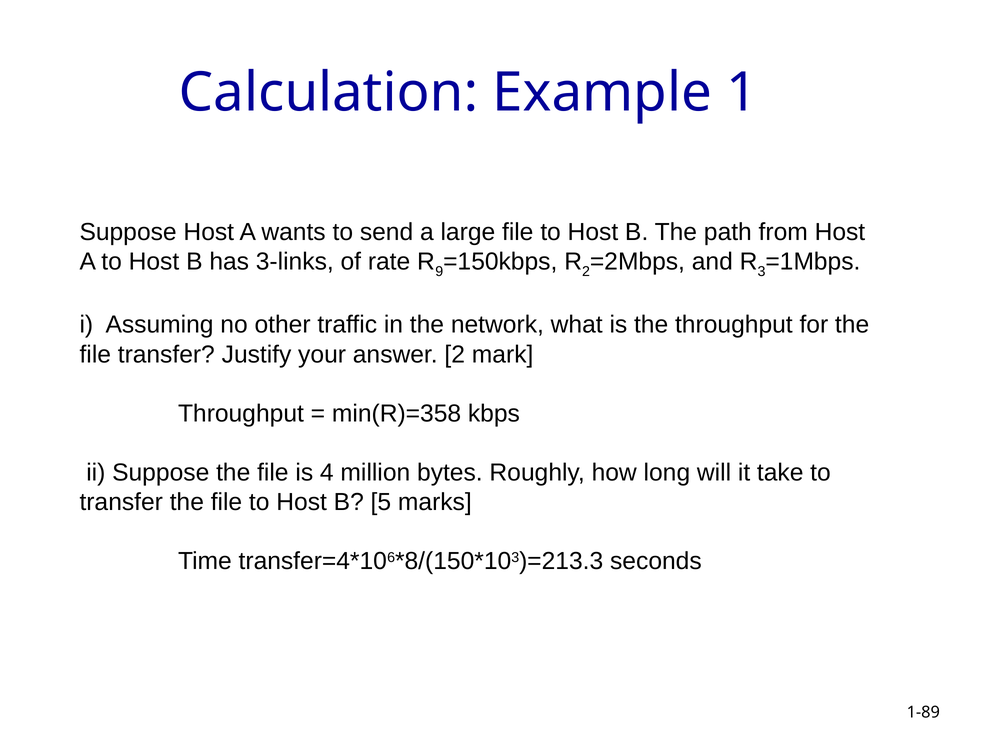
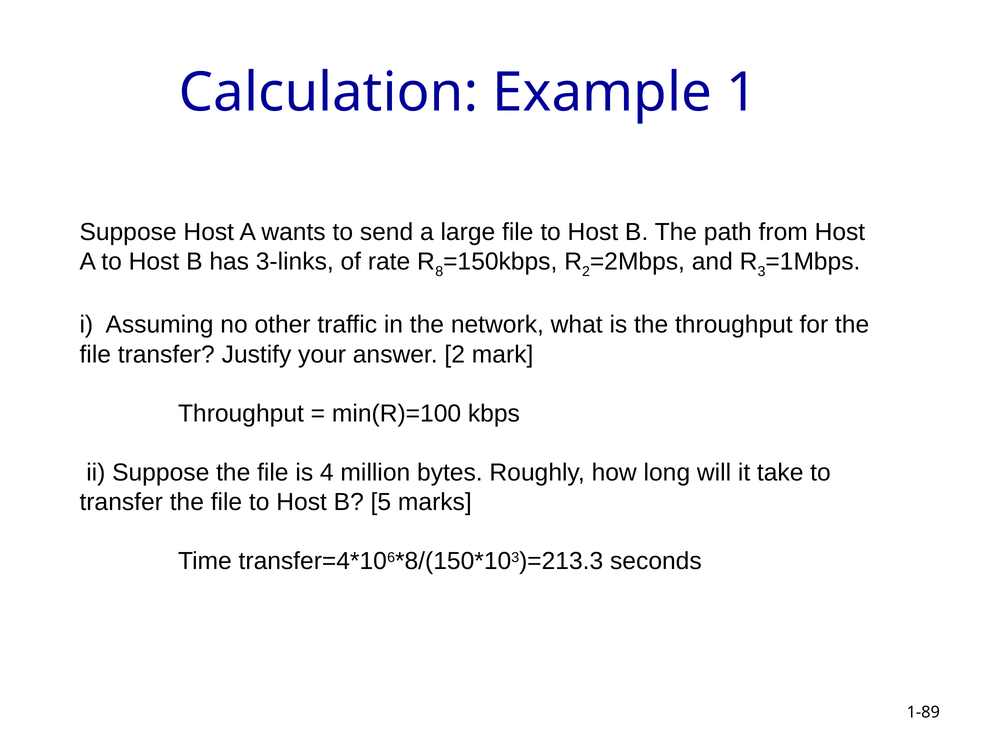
9: 9 -> 8
min(R)=358: min(R)=358 -> min(R)=100
